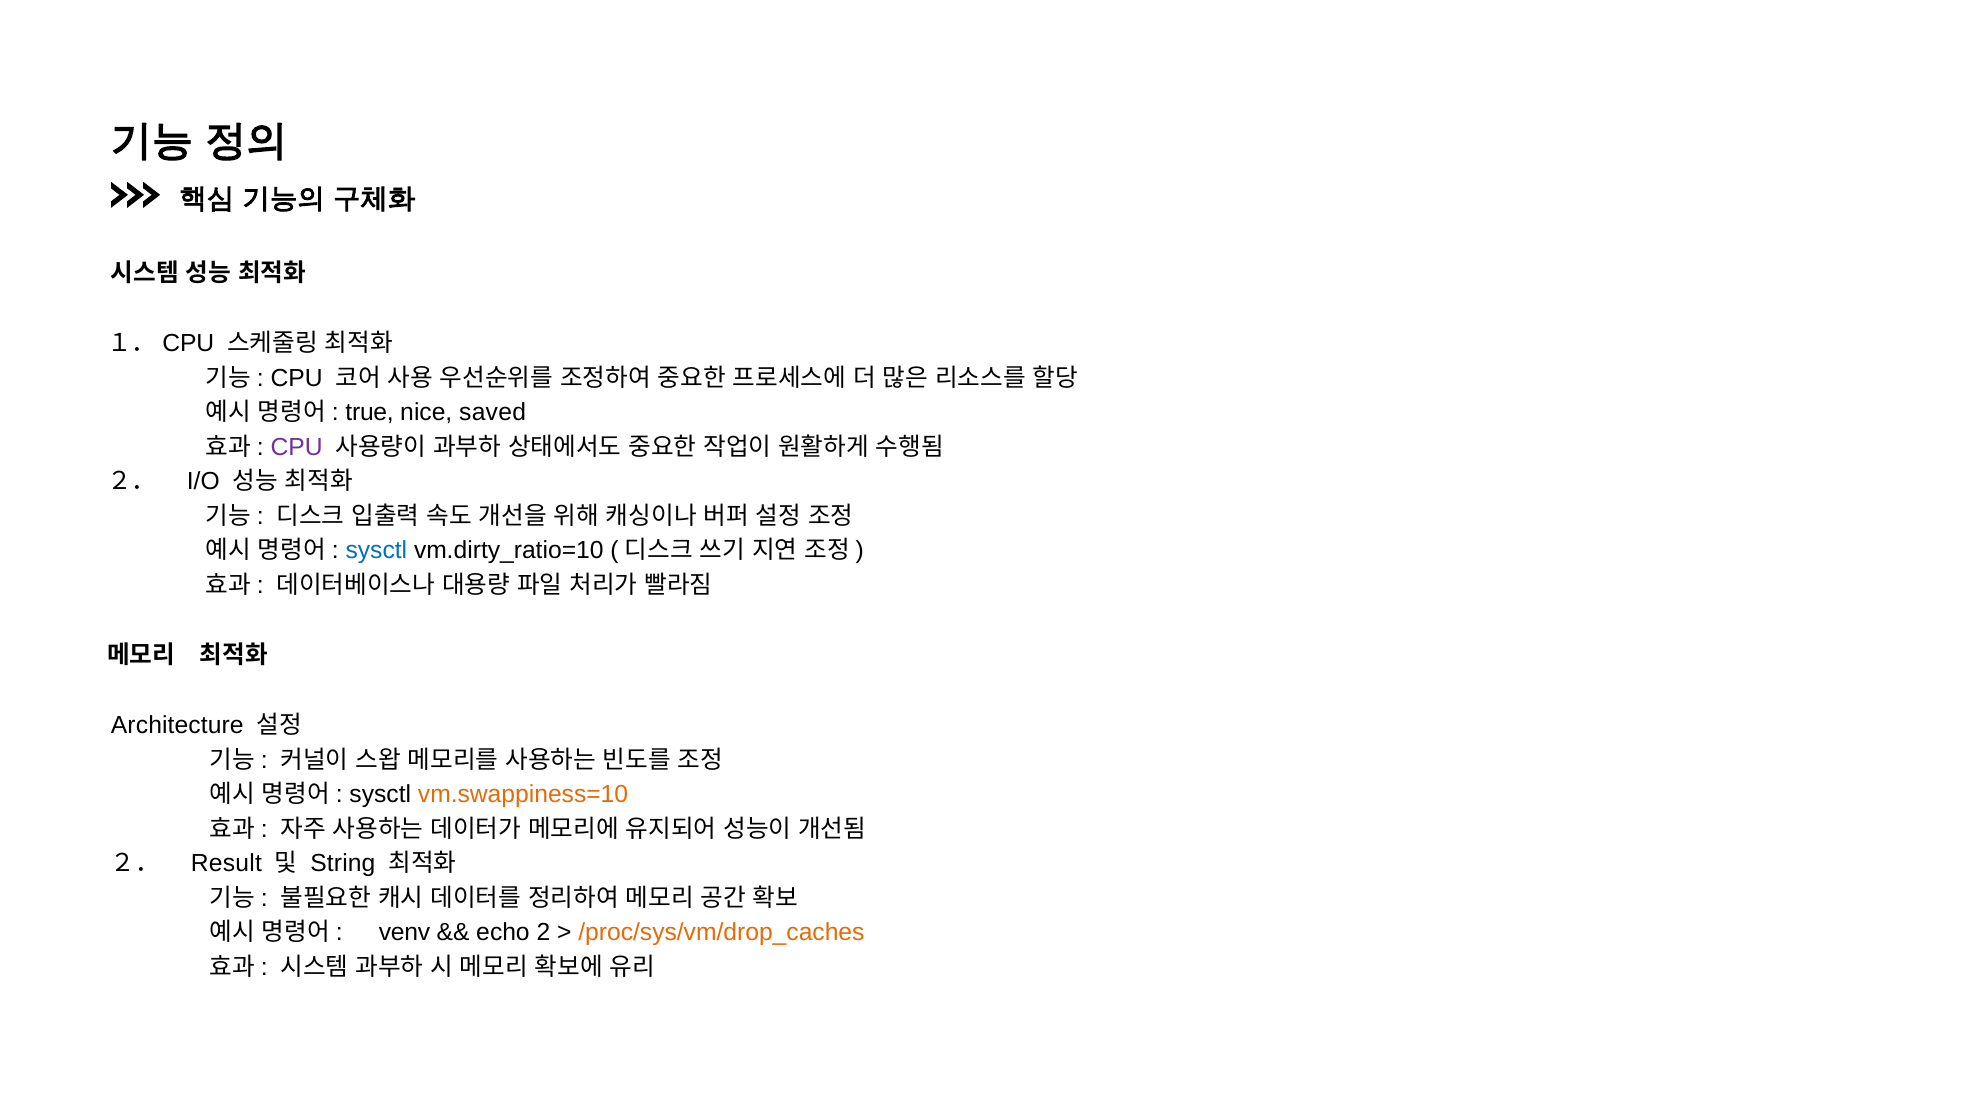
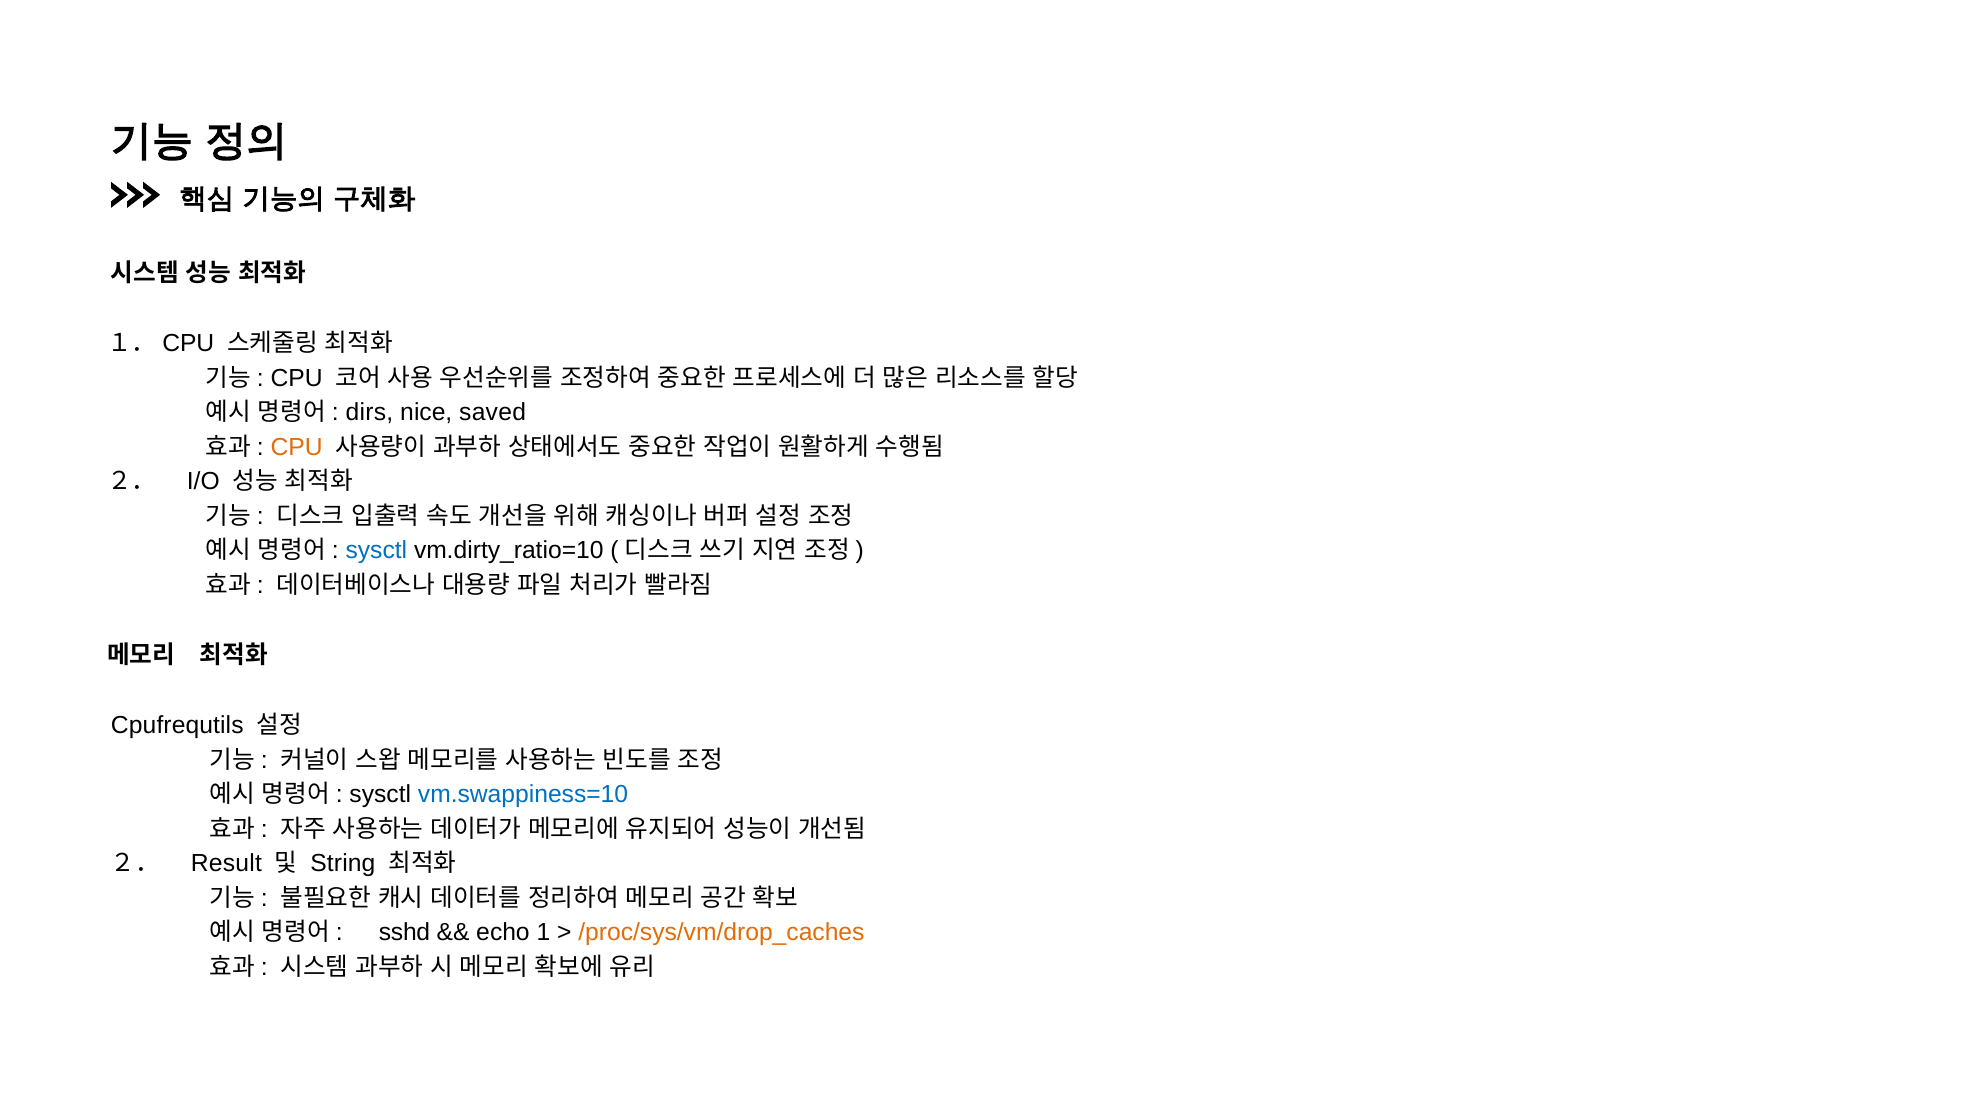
true: true -> dirs
CPU at (297, 447) colour: purple -> orange
Architecture: Architecture -> Cpufrequtils
vm.swappiness=10 colour: orange -> blue
venv: venv -> sshd
2: 2 -> 1
